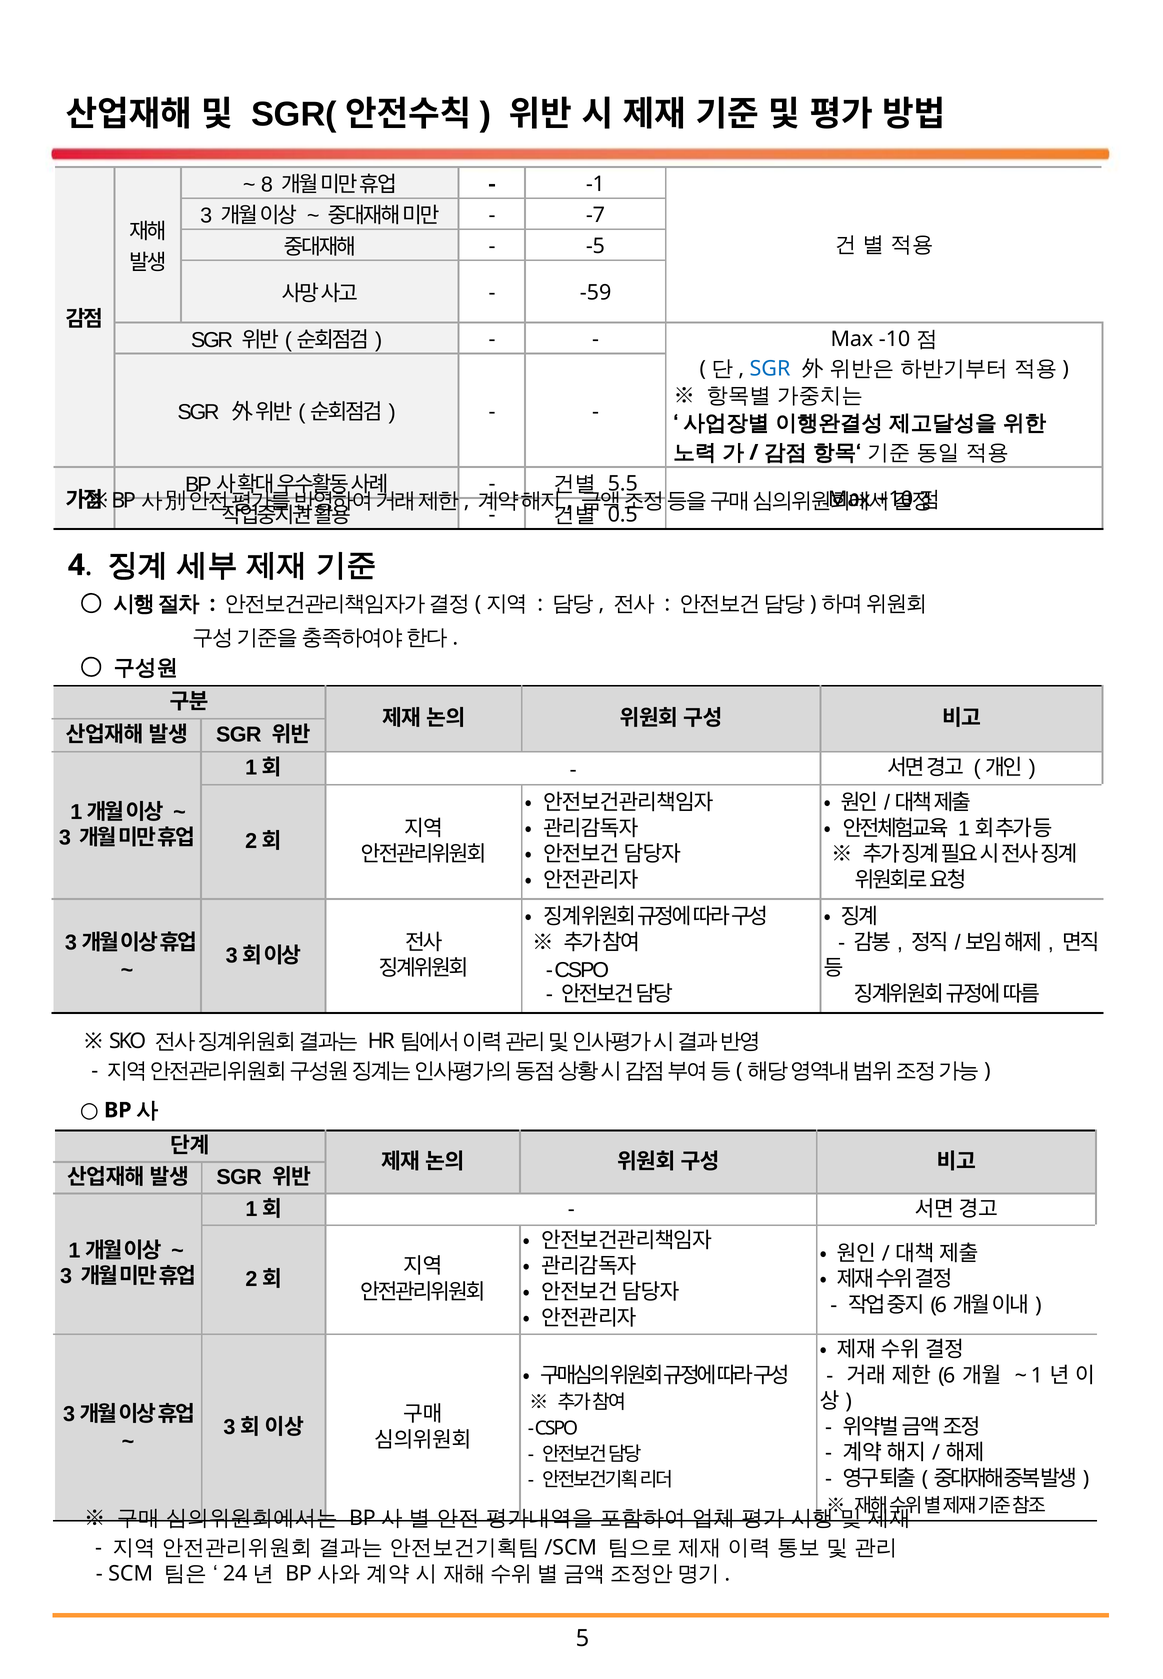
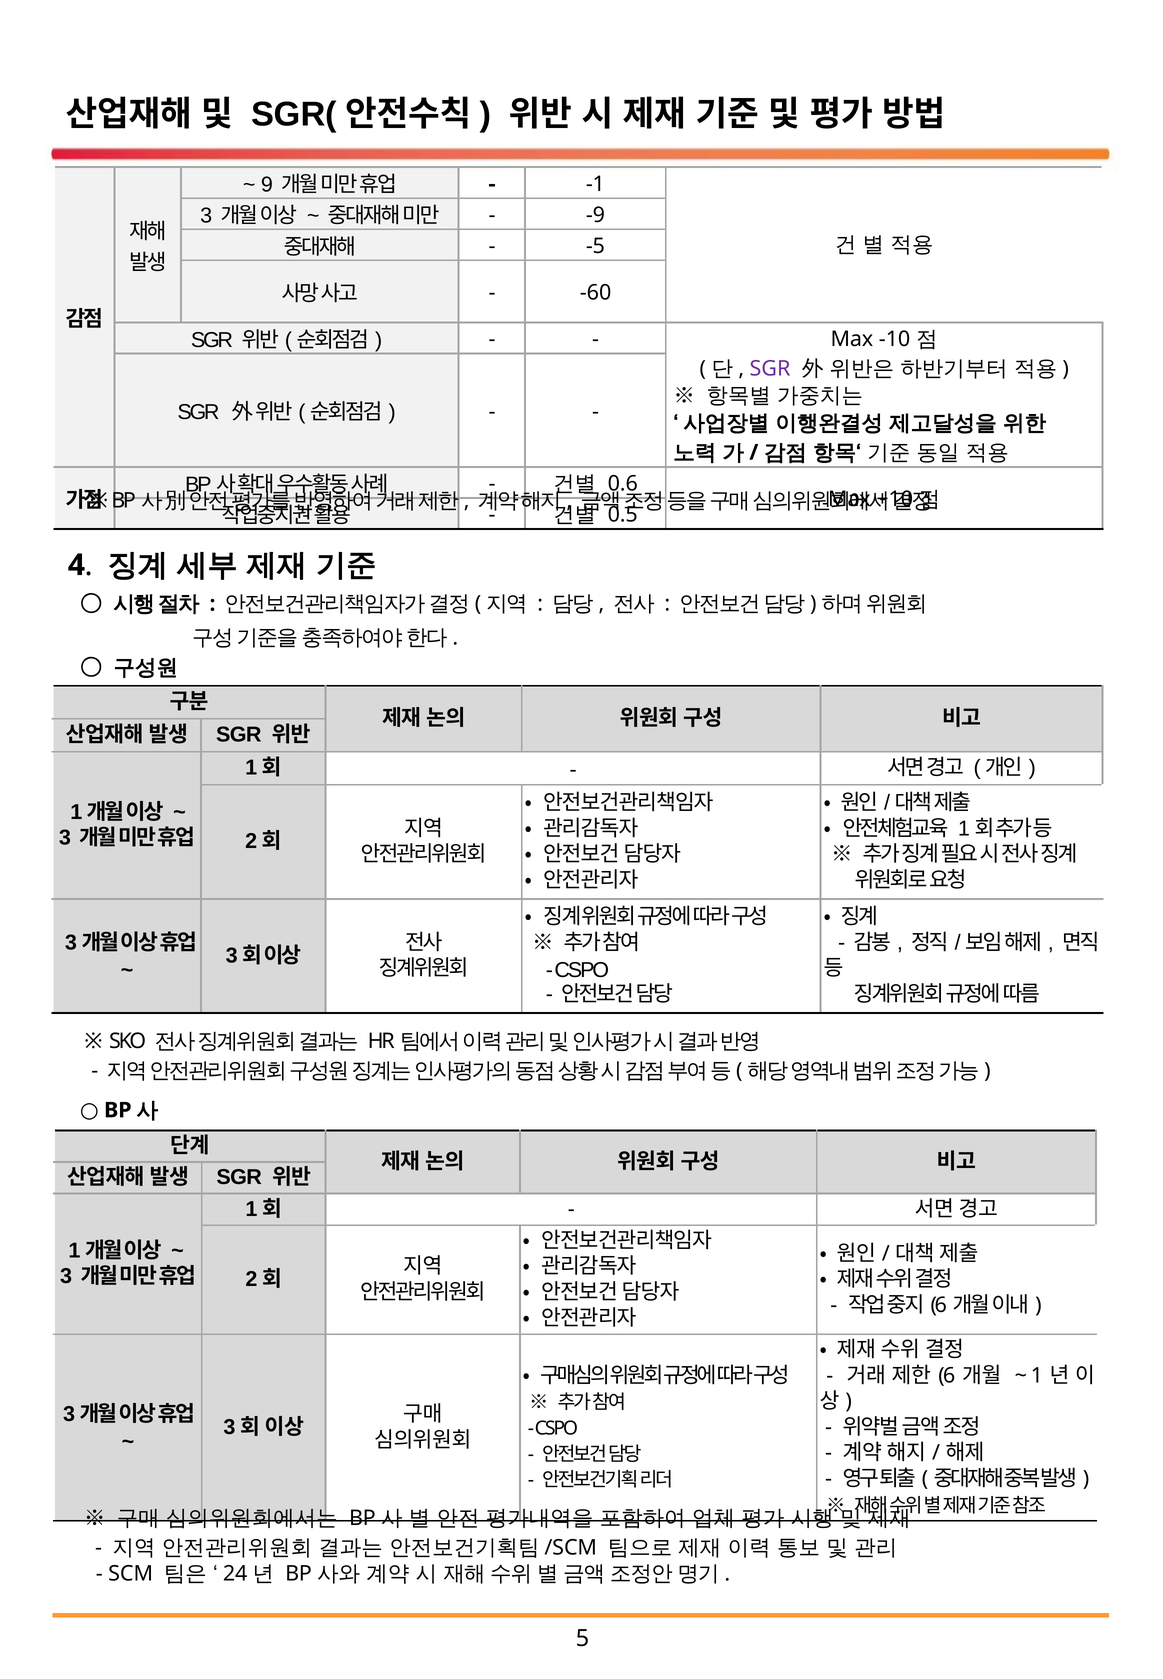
8: 8 -> 9
-7: -7 -> -9
-59: -59 -> -60
SGR at (770, 369) colour: blue -> purple
5.5: 5.5 -> 0.6
